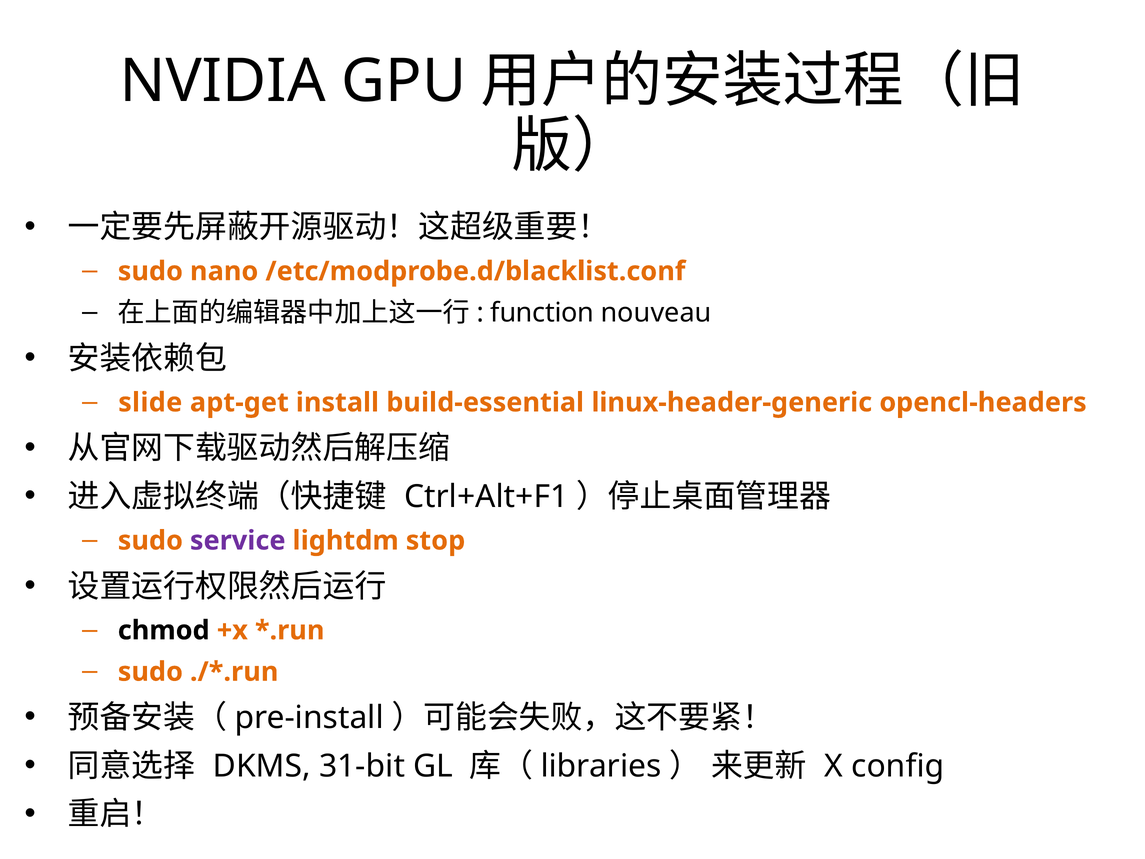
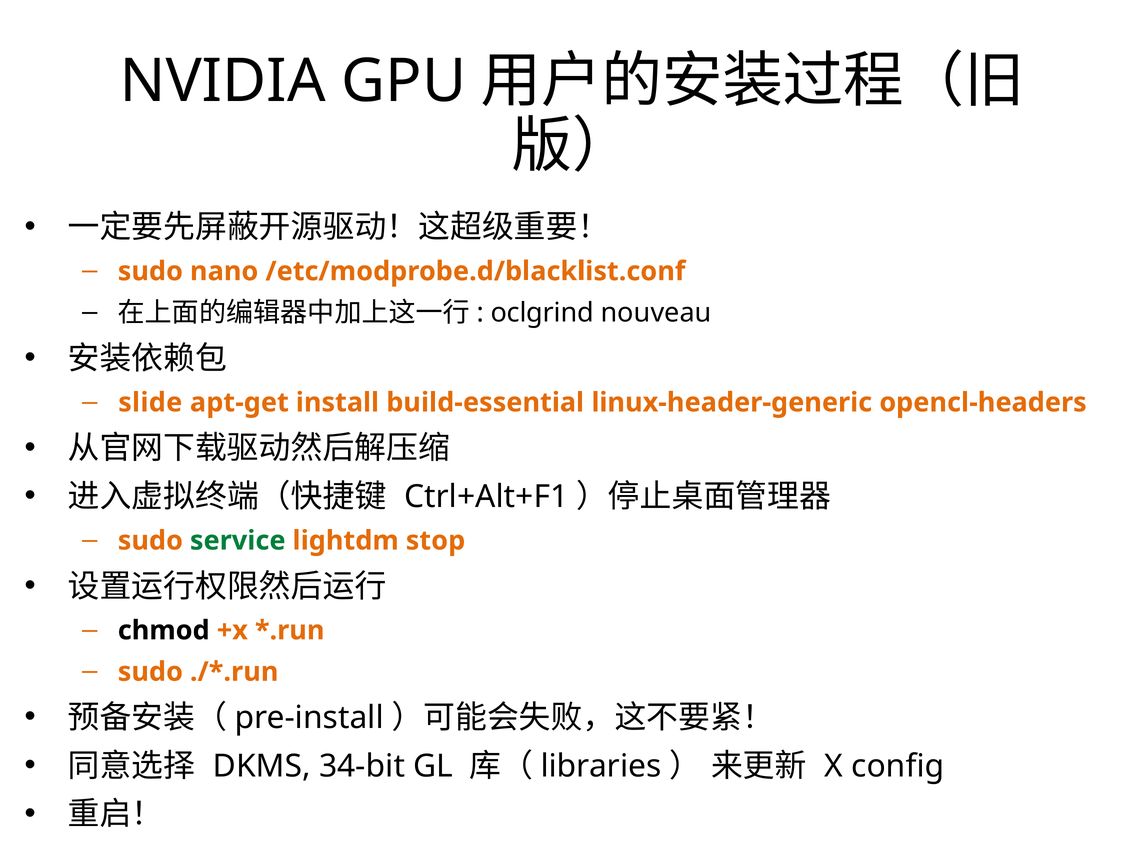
function: function -> oclgrind
service colour: purple -> green
31-bit: 31-bit -> 34-bit
